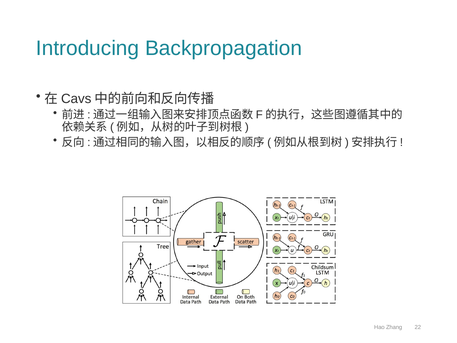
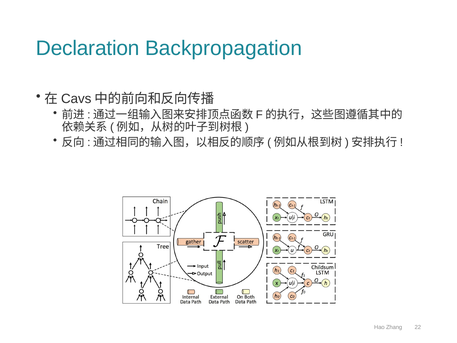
Introducing: Introducing -> Declaration
